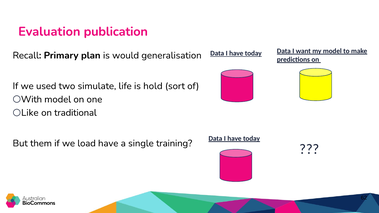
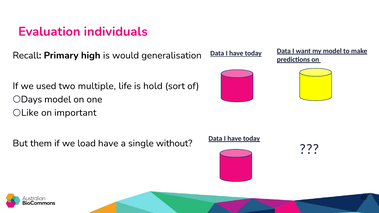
publication: publication -> individuals
plan: plan -> high
simulate: simulate -> multiple
With: With -> Days
traditional: traditional -> important
training: training -> without
